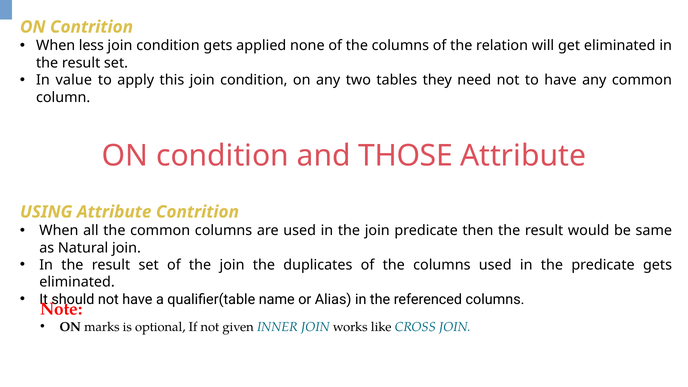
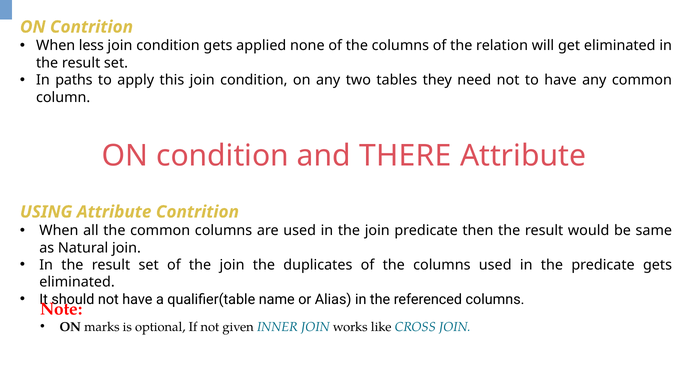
value: value -> paths
THOSE: THOSE -> THERE
